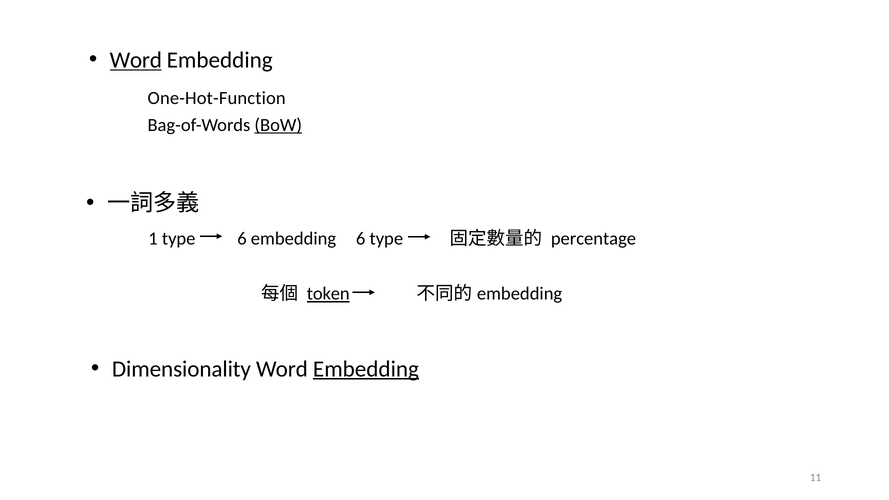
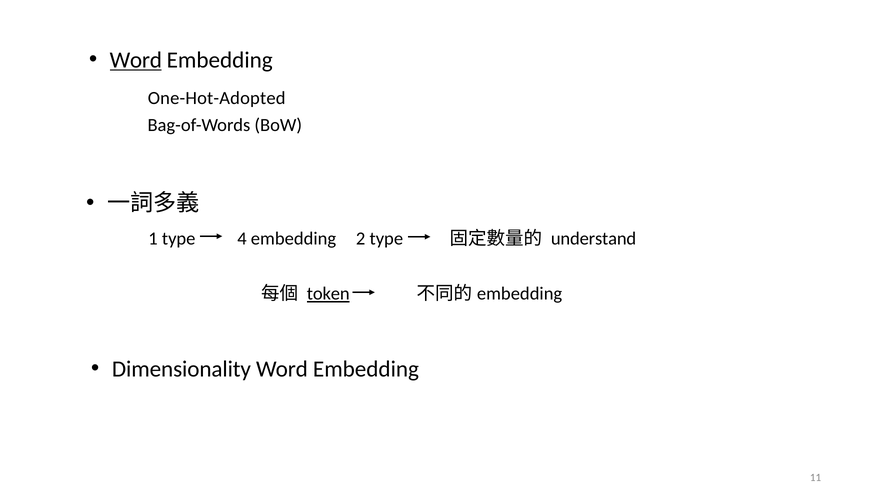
One-Hot-Function: One-Hot-Function -> One-Hot-Adopted
BoW underline: present -> none
type 6: 6 -> 4
embedding 6: 6 -> 2
percentage: percentage -> understand
Embedding at (366, 369) underline: present -> none
